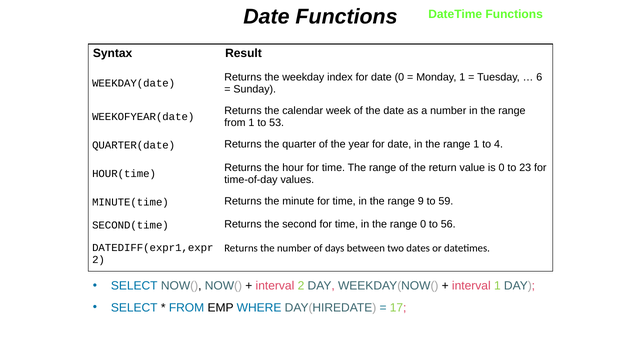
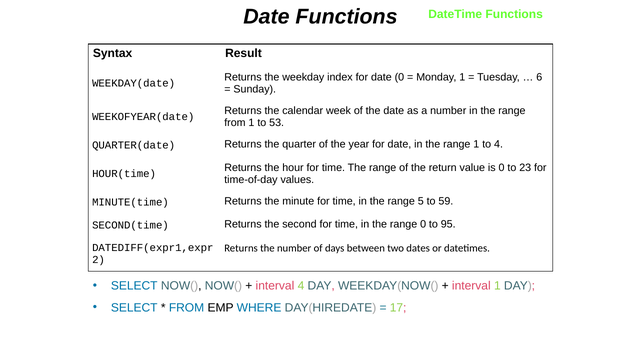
9: 9 -> 5
56: 56 -> 95
interval 2: 2 -> 4
